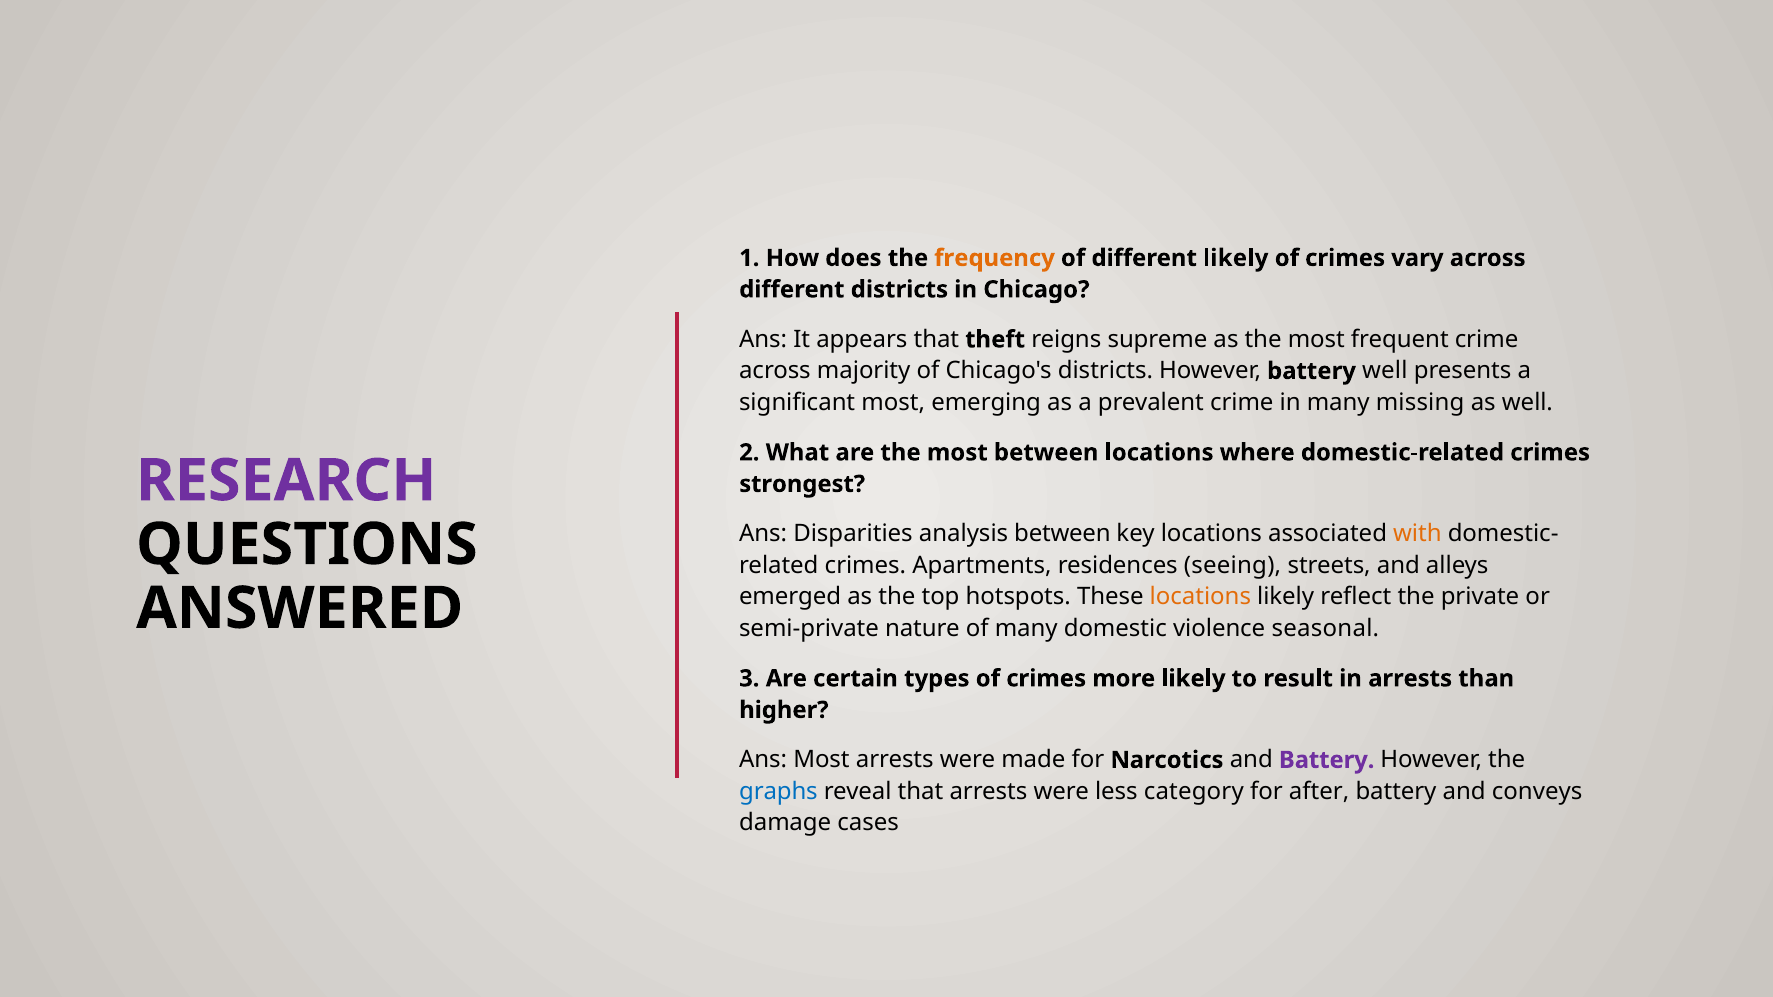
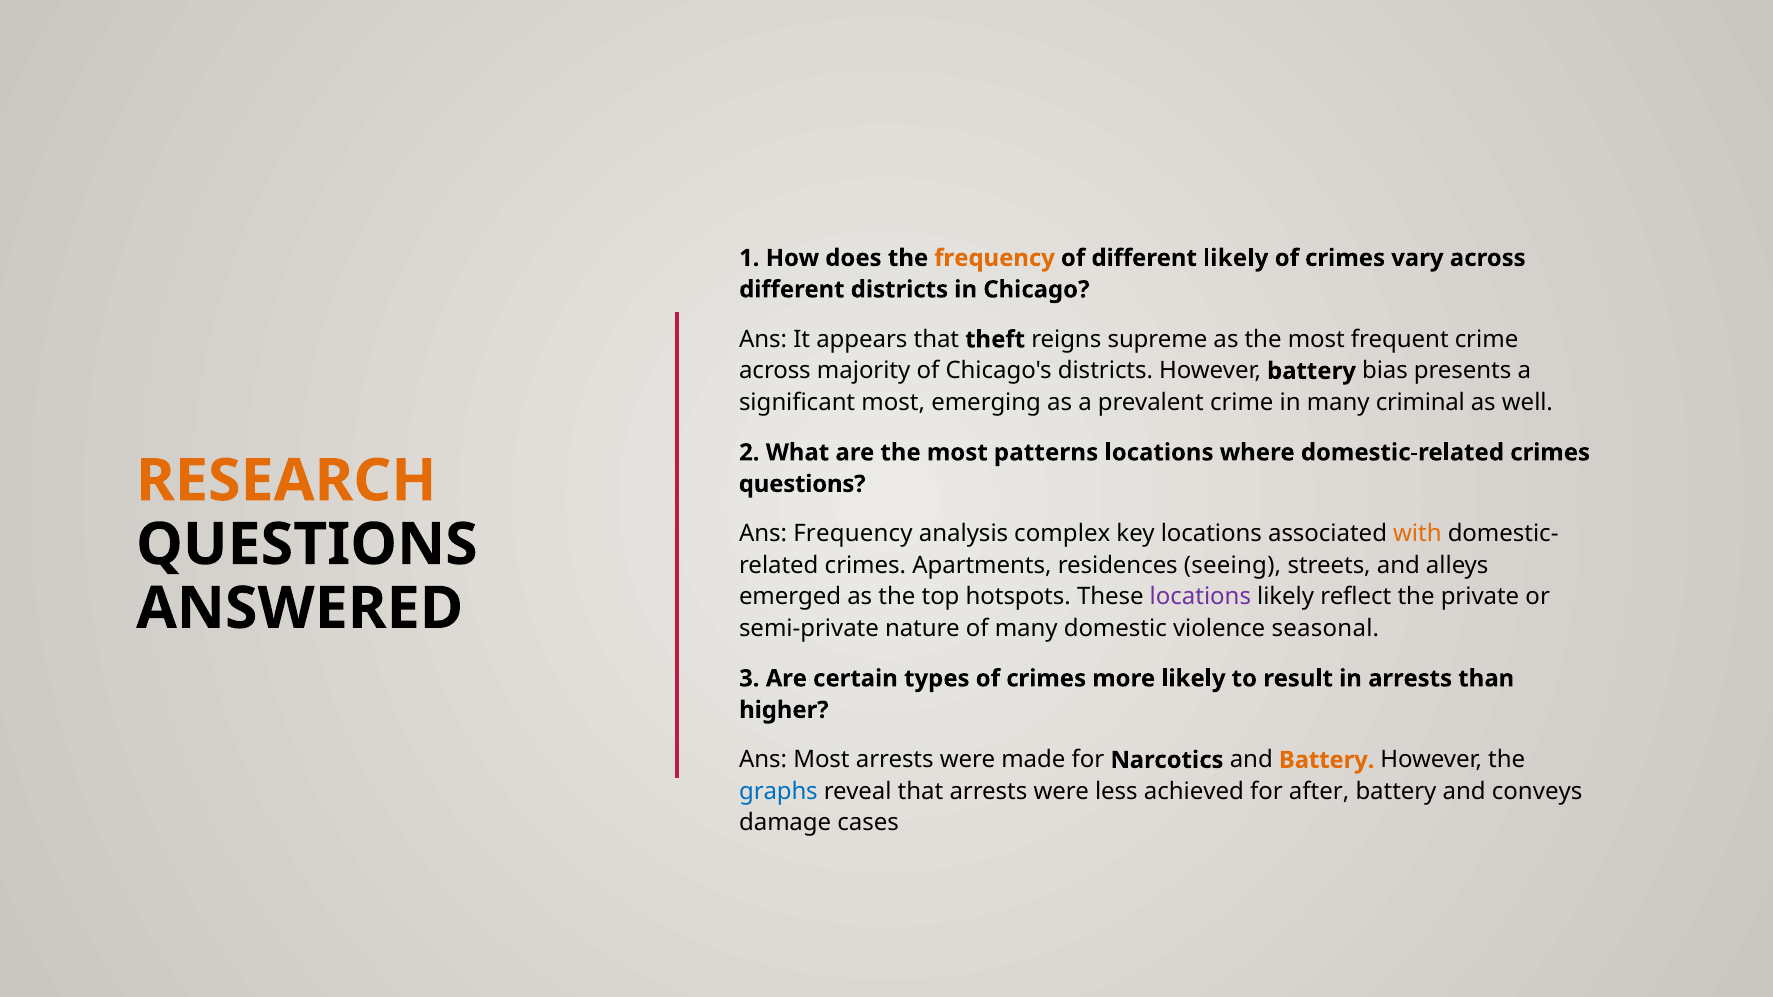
battery well: well -> bias
missing: missing -> criminal
most between: between -> patterns
RESEARCH colour: purple -> orange
strongest at (802, 484): strongest -> questions
Ans Disparities: Disparities -> Frequency
analysis between: between -> complex
locations at (1200, 597) colour: orange -> purple
Battery at (1327, 760) colour: purple -> orange
category: category -> achieved
